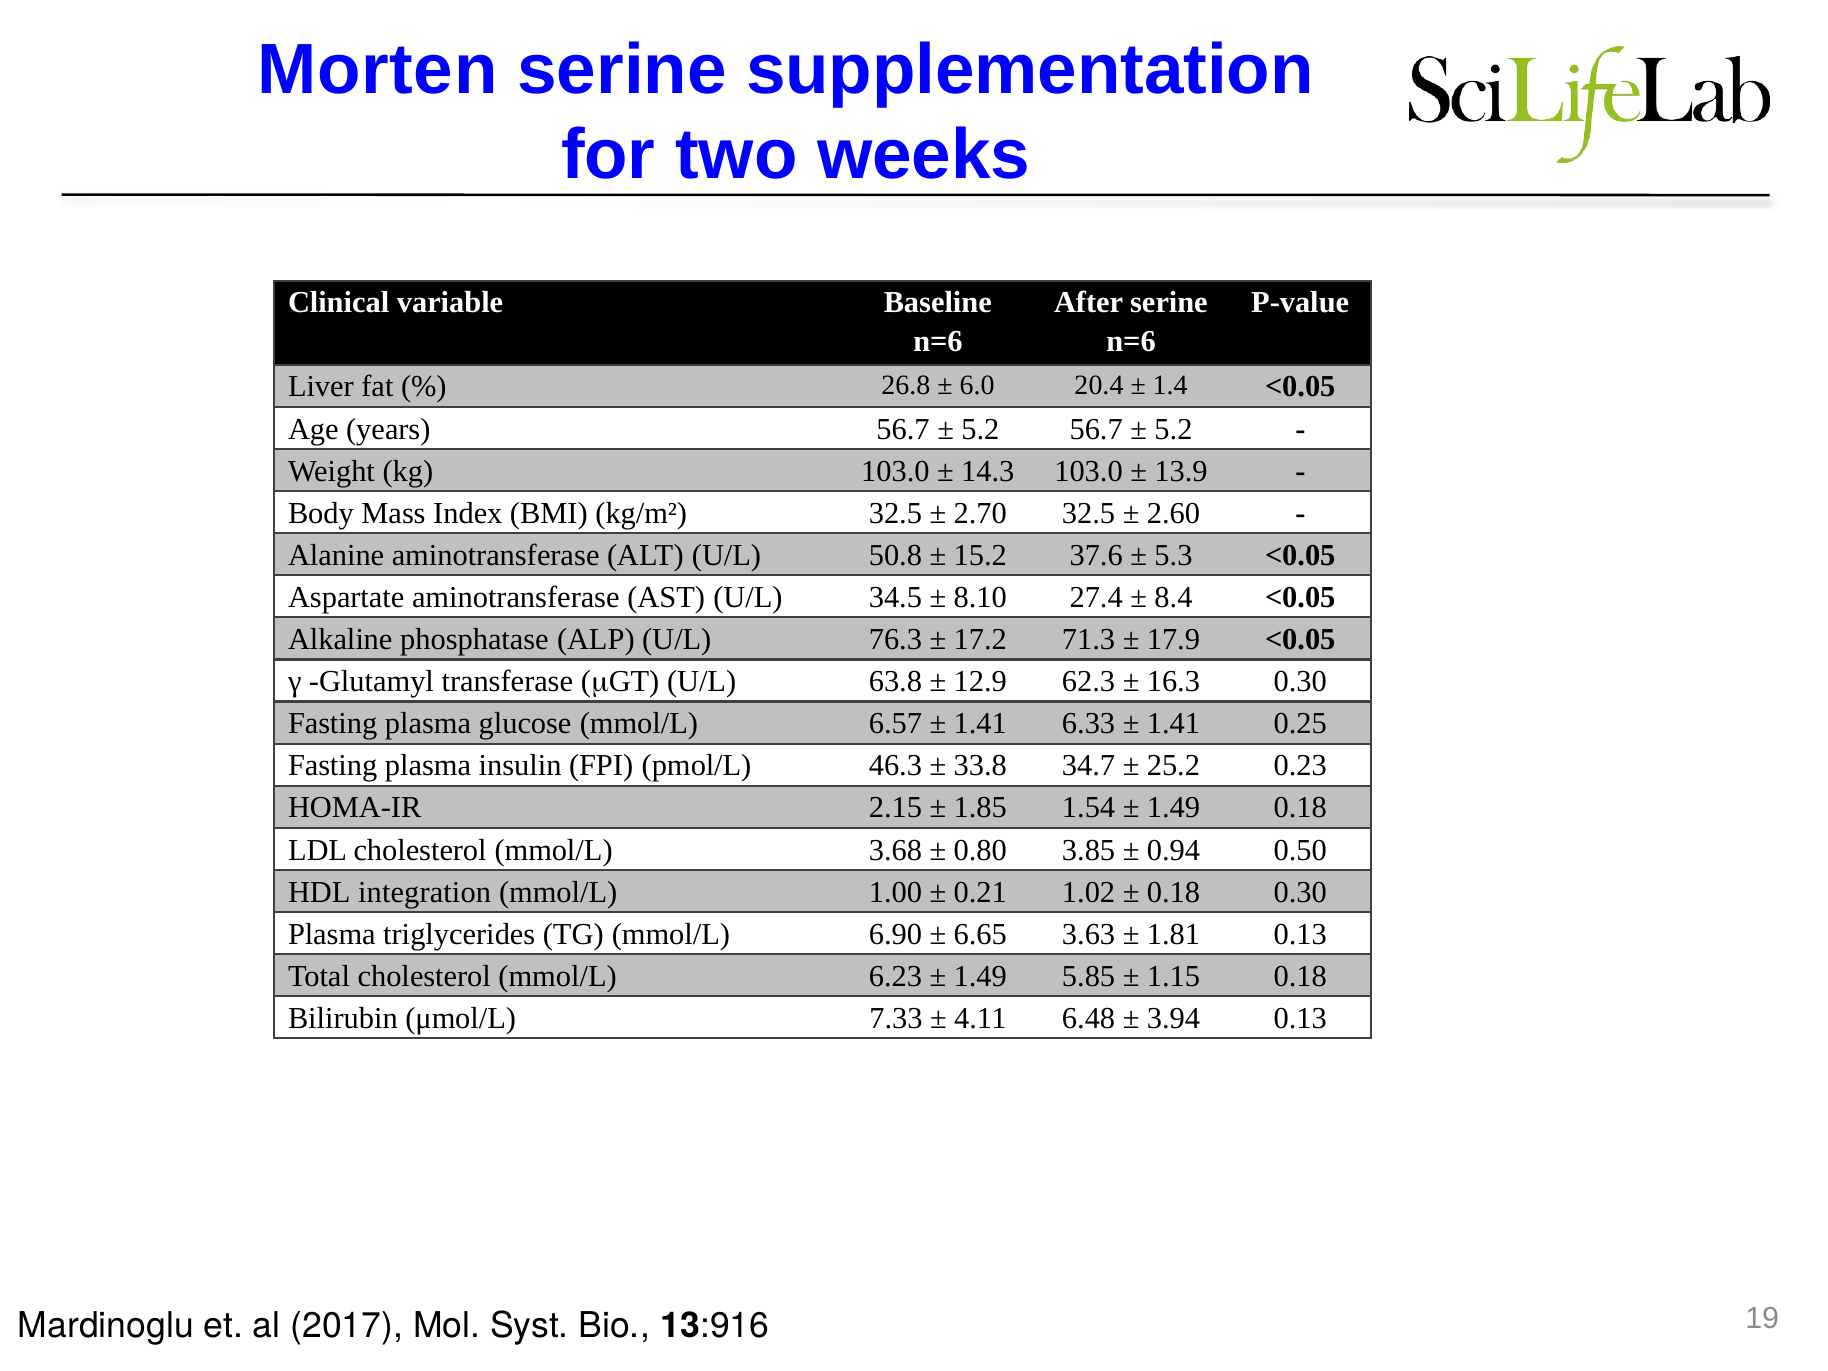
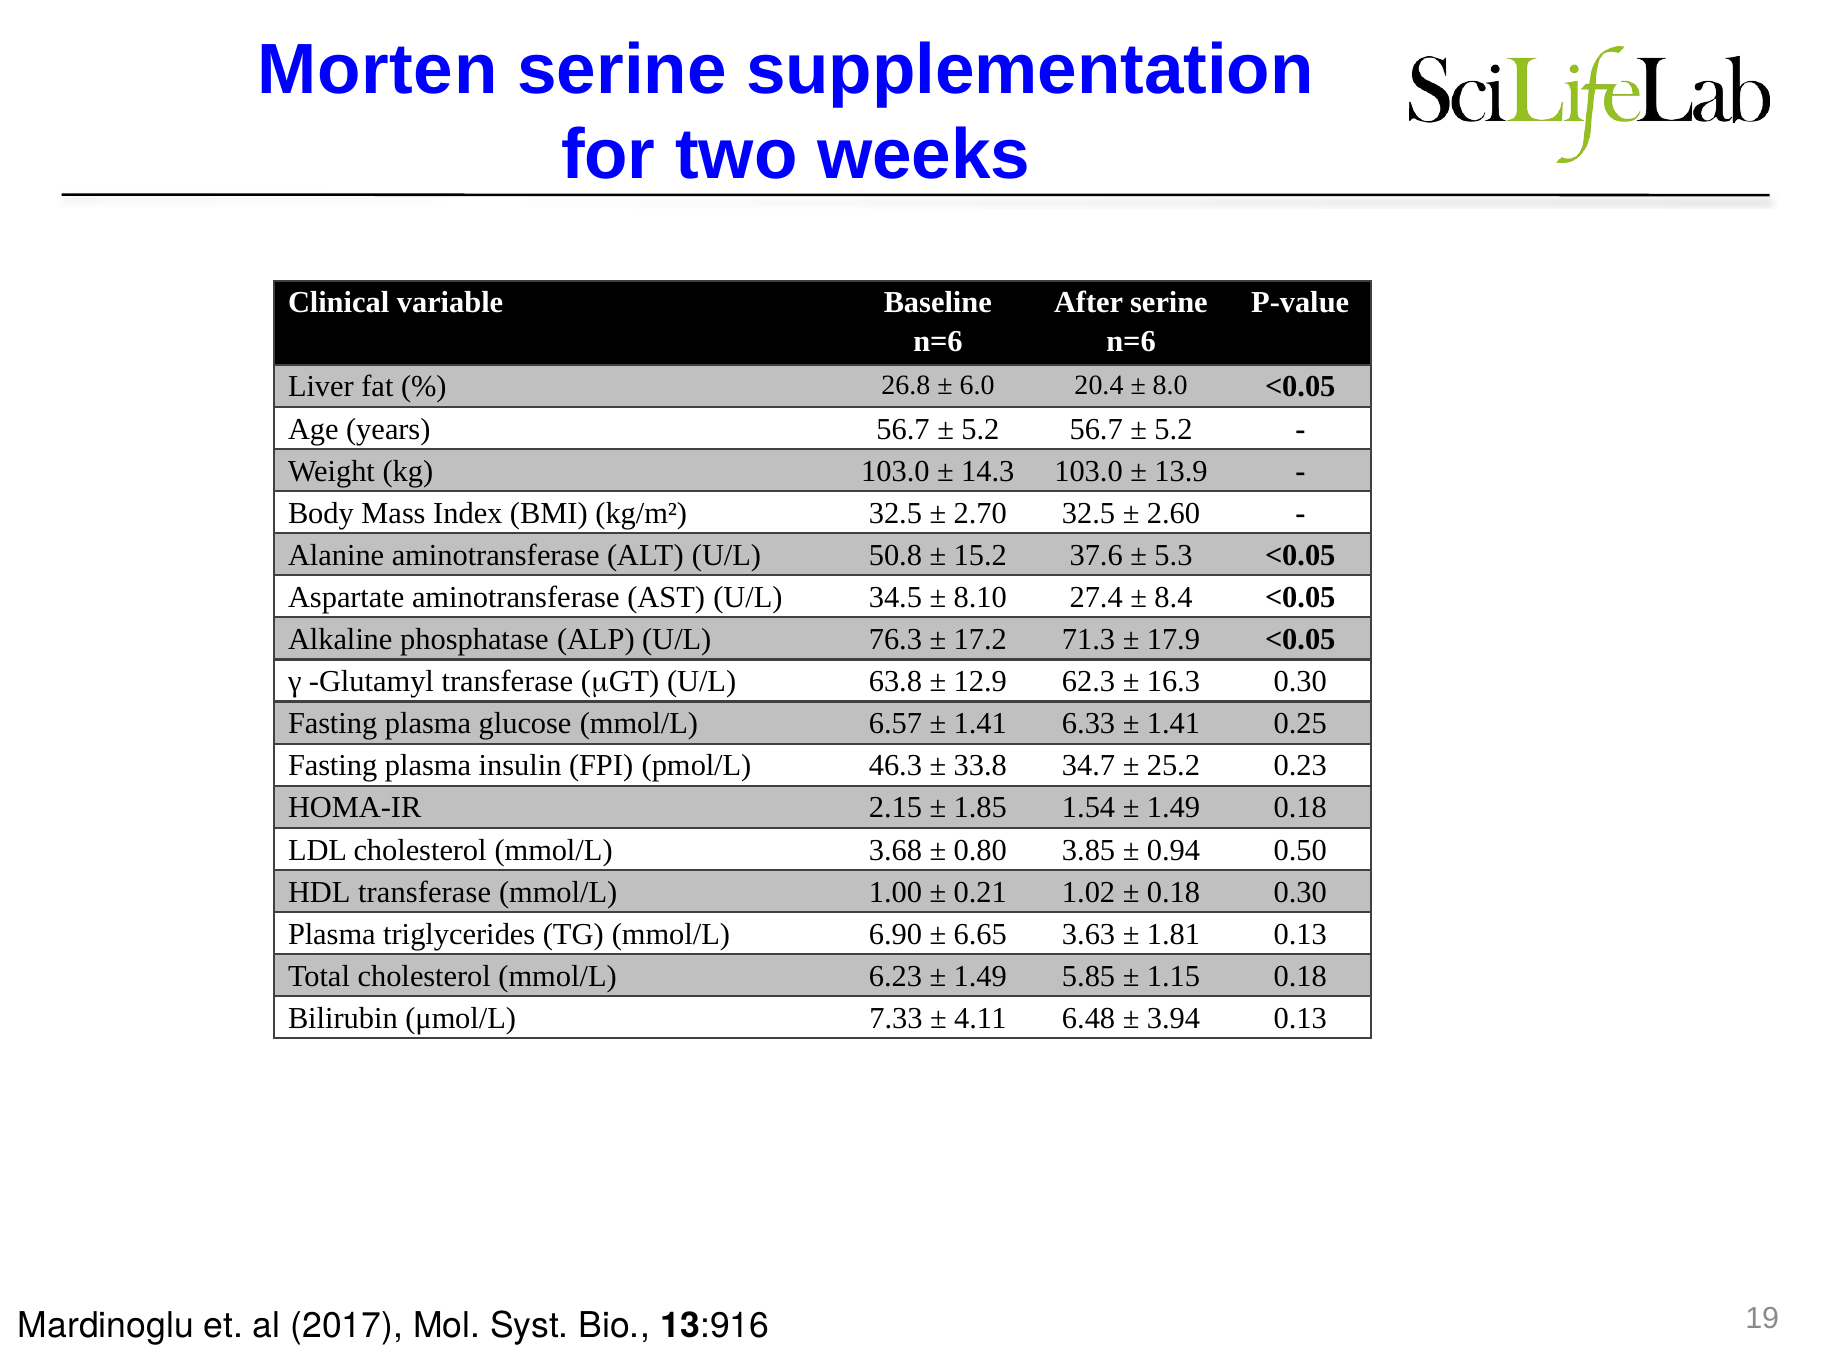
1.4: 1.4 -> 8.0
HDL integration: integration -> transferase
